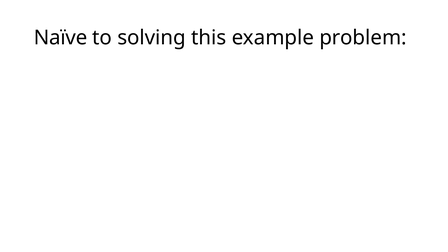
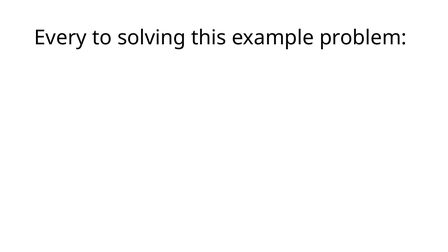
Naïve: Naïve -> Every
